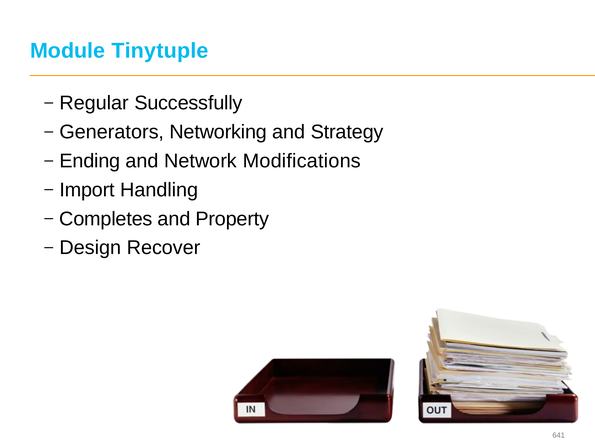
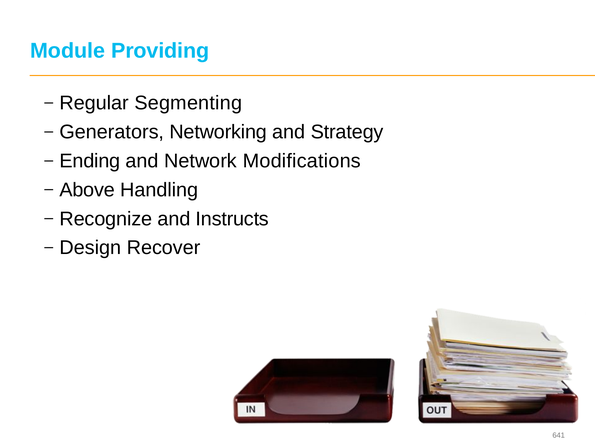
Tinytuple: Tinytuple -> Providing
Successfully: Successfully -> Segmenting
Import: Import -> Above
Completes: Completes -> Recognize
Property: Property -> Instructs
